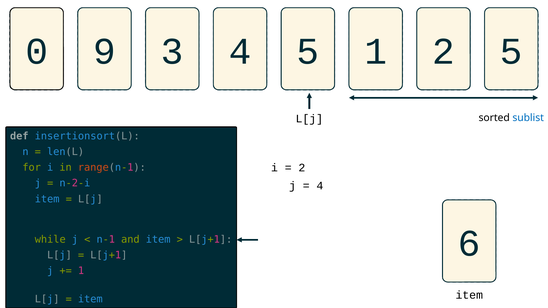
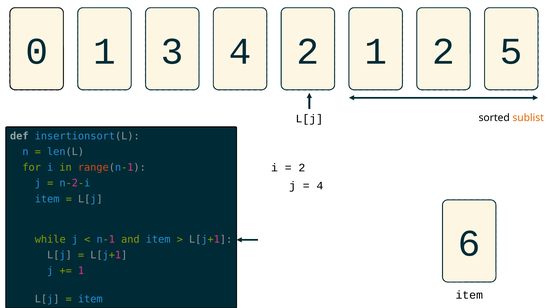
0 9: 9 -> 1
4 5: 5 -> 2
sublist colour: blue -> orange
